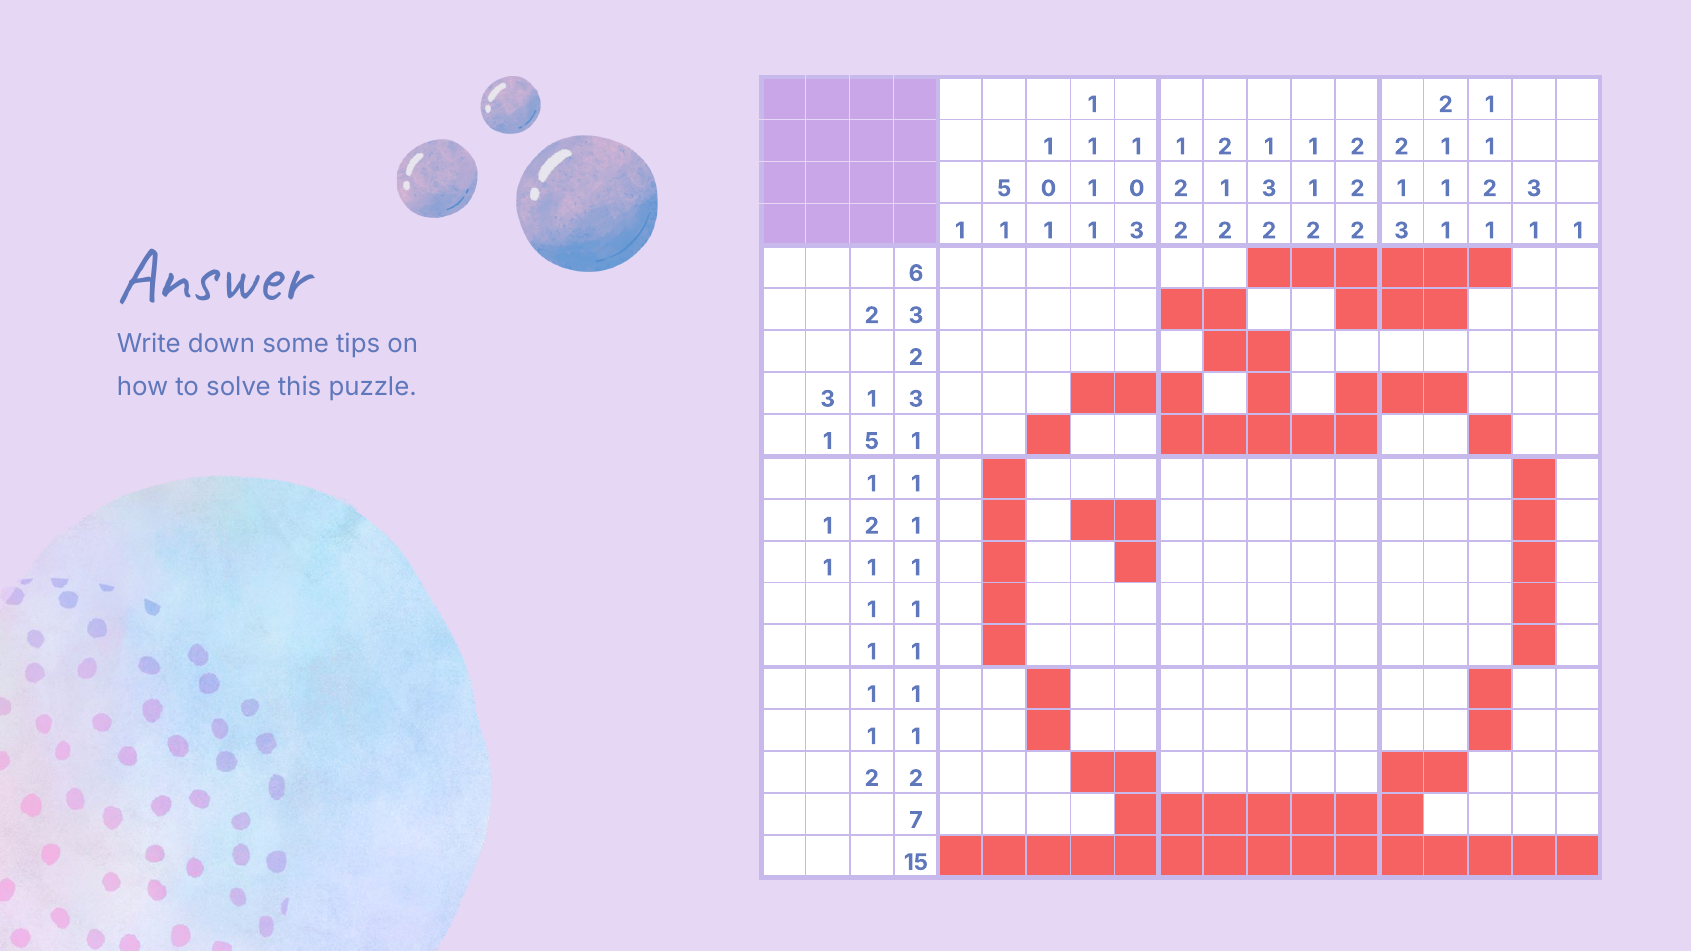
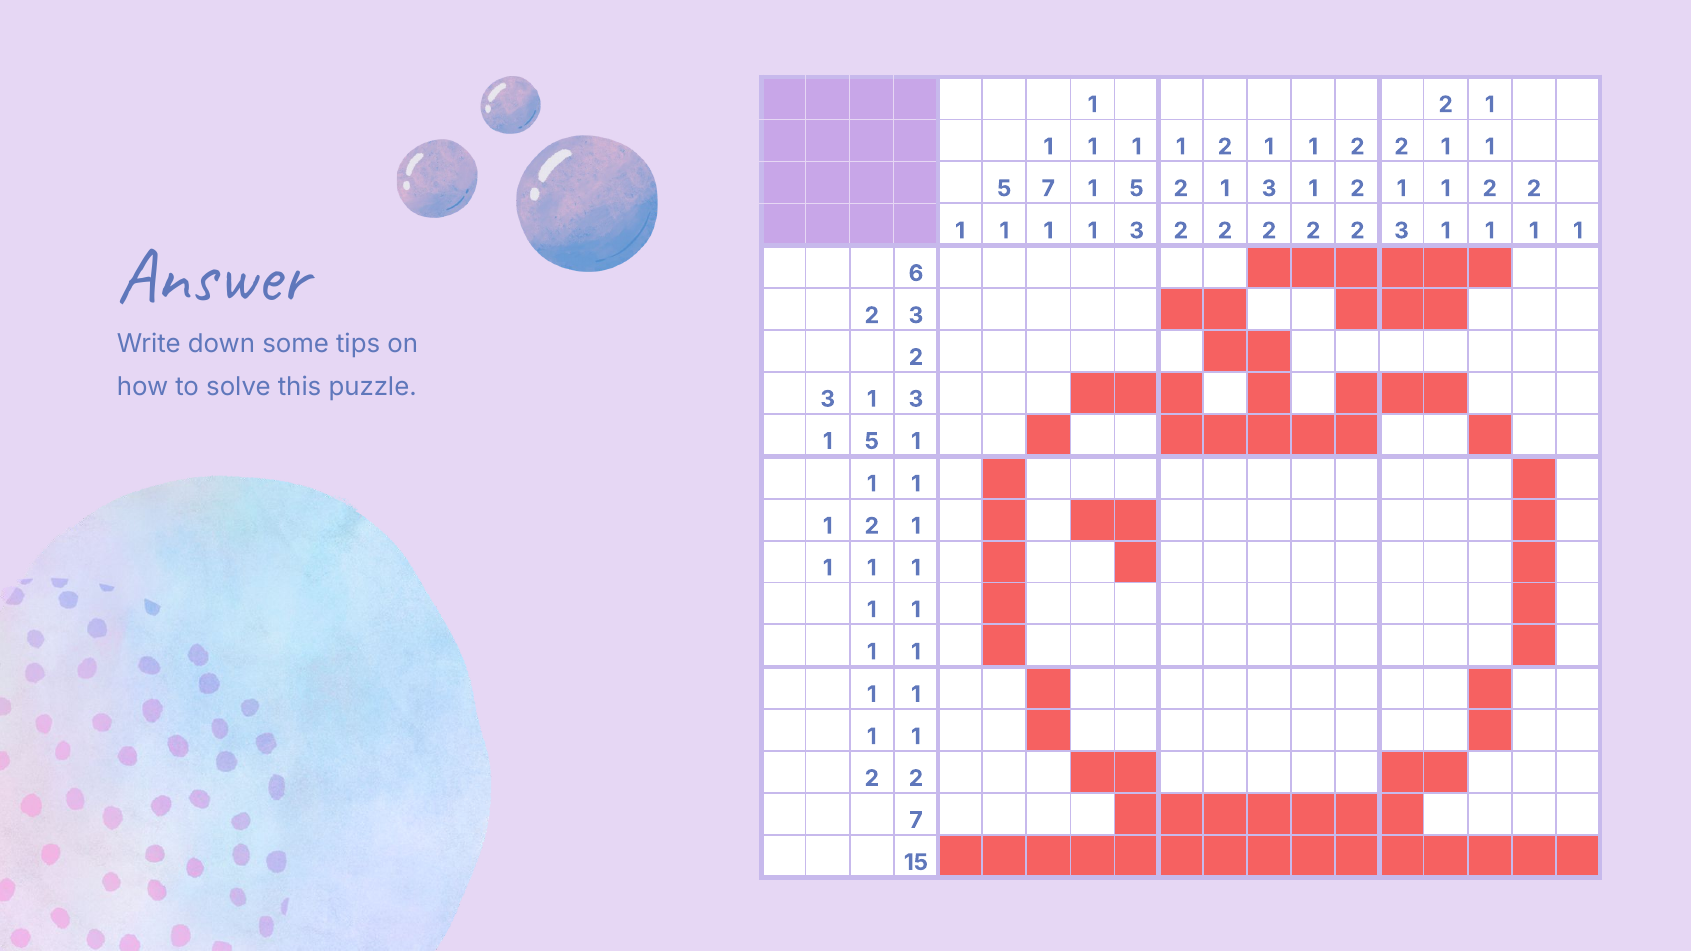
5 0: 0 -> 7
0 at (1137, 189): 0 -> 5
3 at (1534, 189): 3 -> 2
